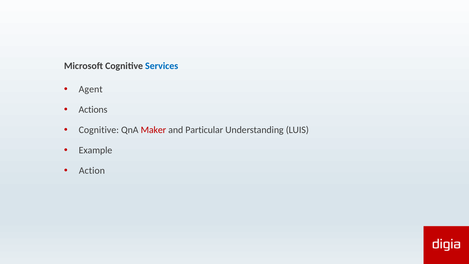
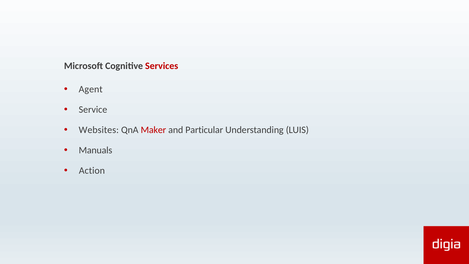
Services colour: blue -> red
Actions: Actions -> Service
Cognitive at (99, 130): Cognitive -> Websites
Example: Example -> Manuals
